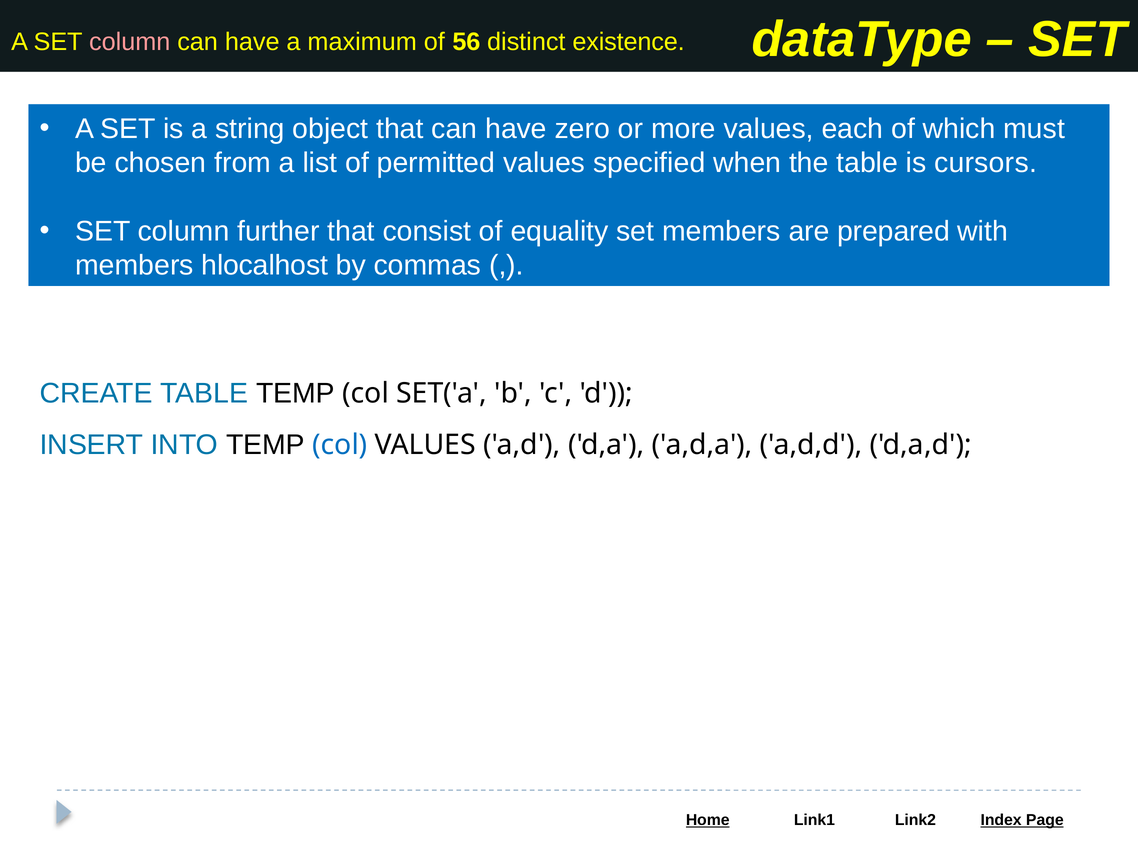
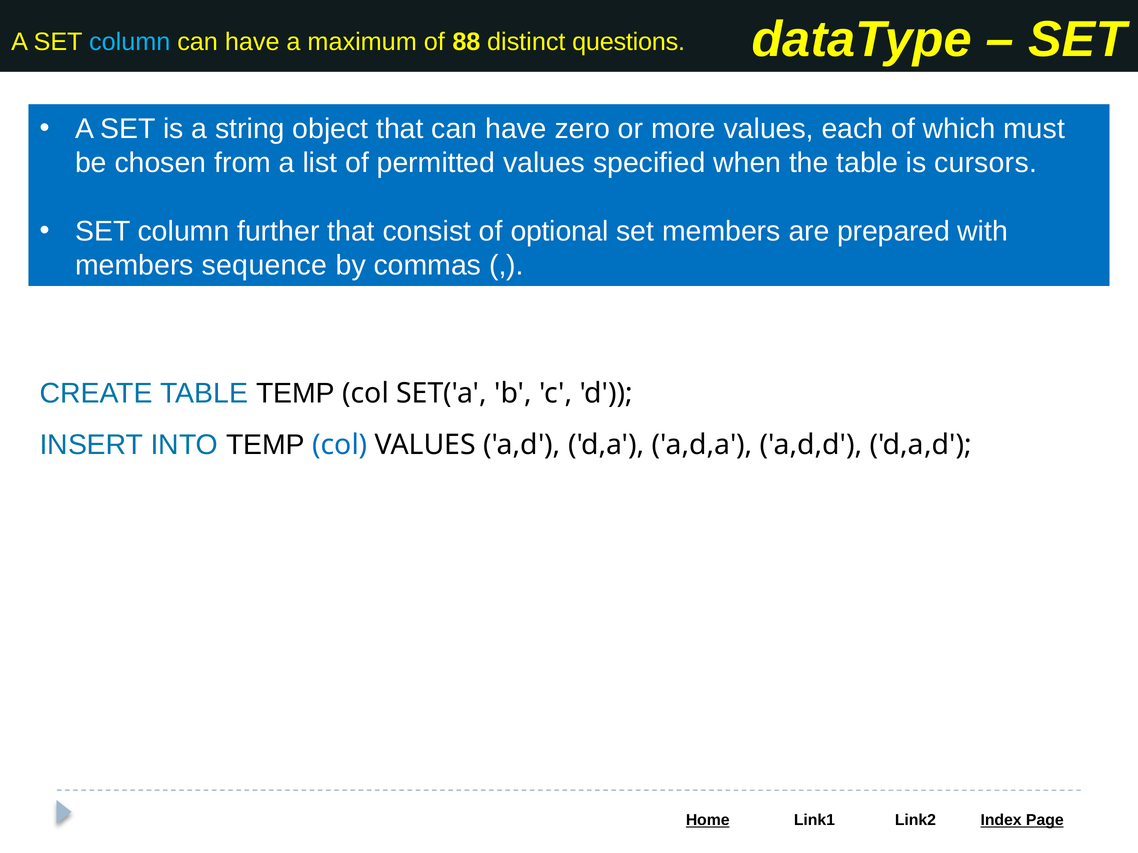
column at (130, 42) colour: pink -> light blue
56: 56 -> 88
existence: existence -> questions
equality: equality -> optional
hlocalhost: hlocalhost -> sequence
